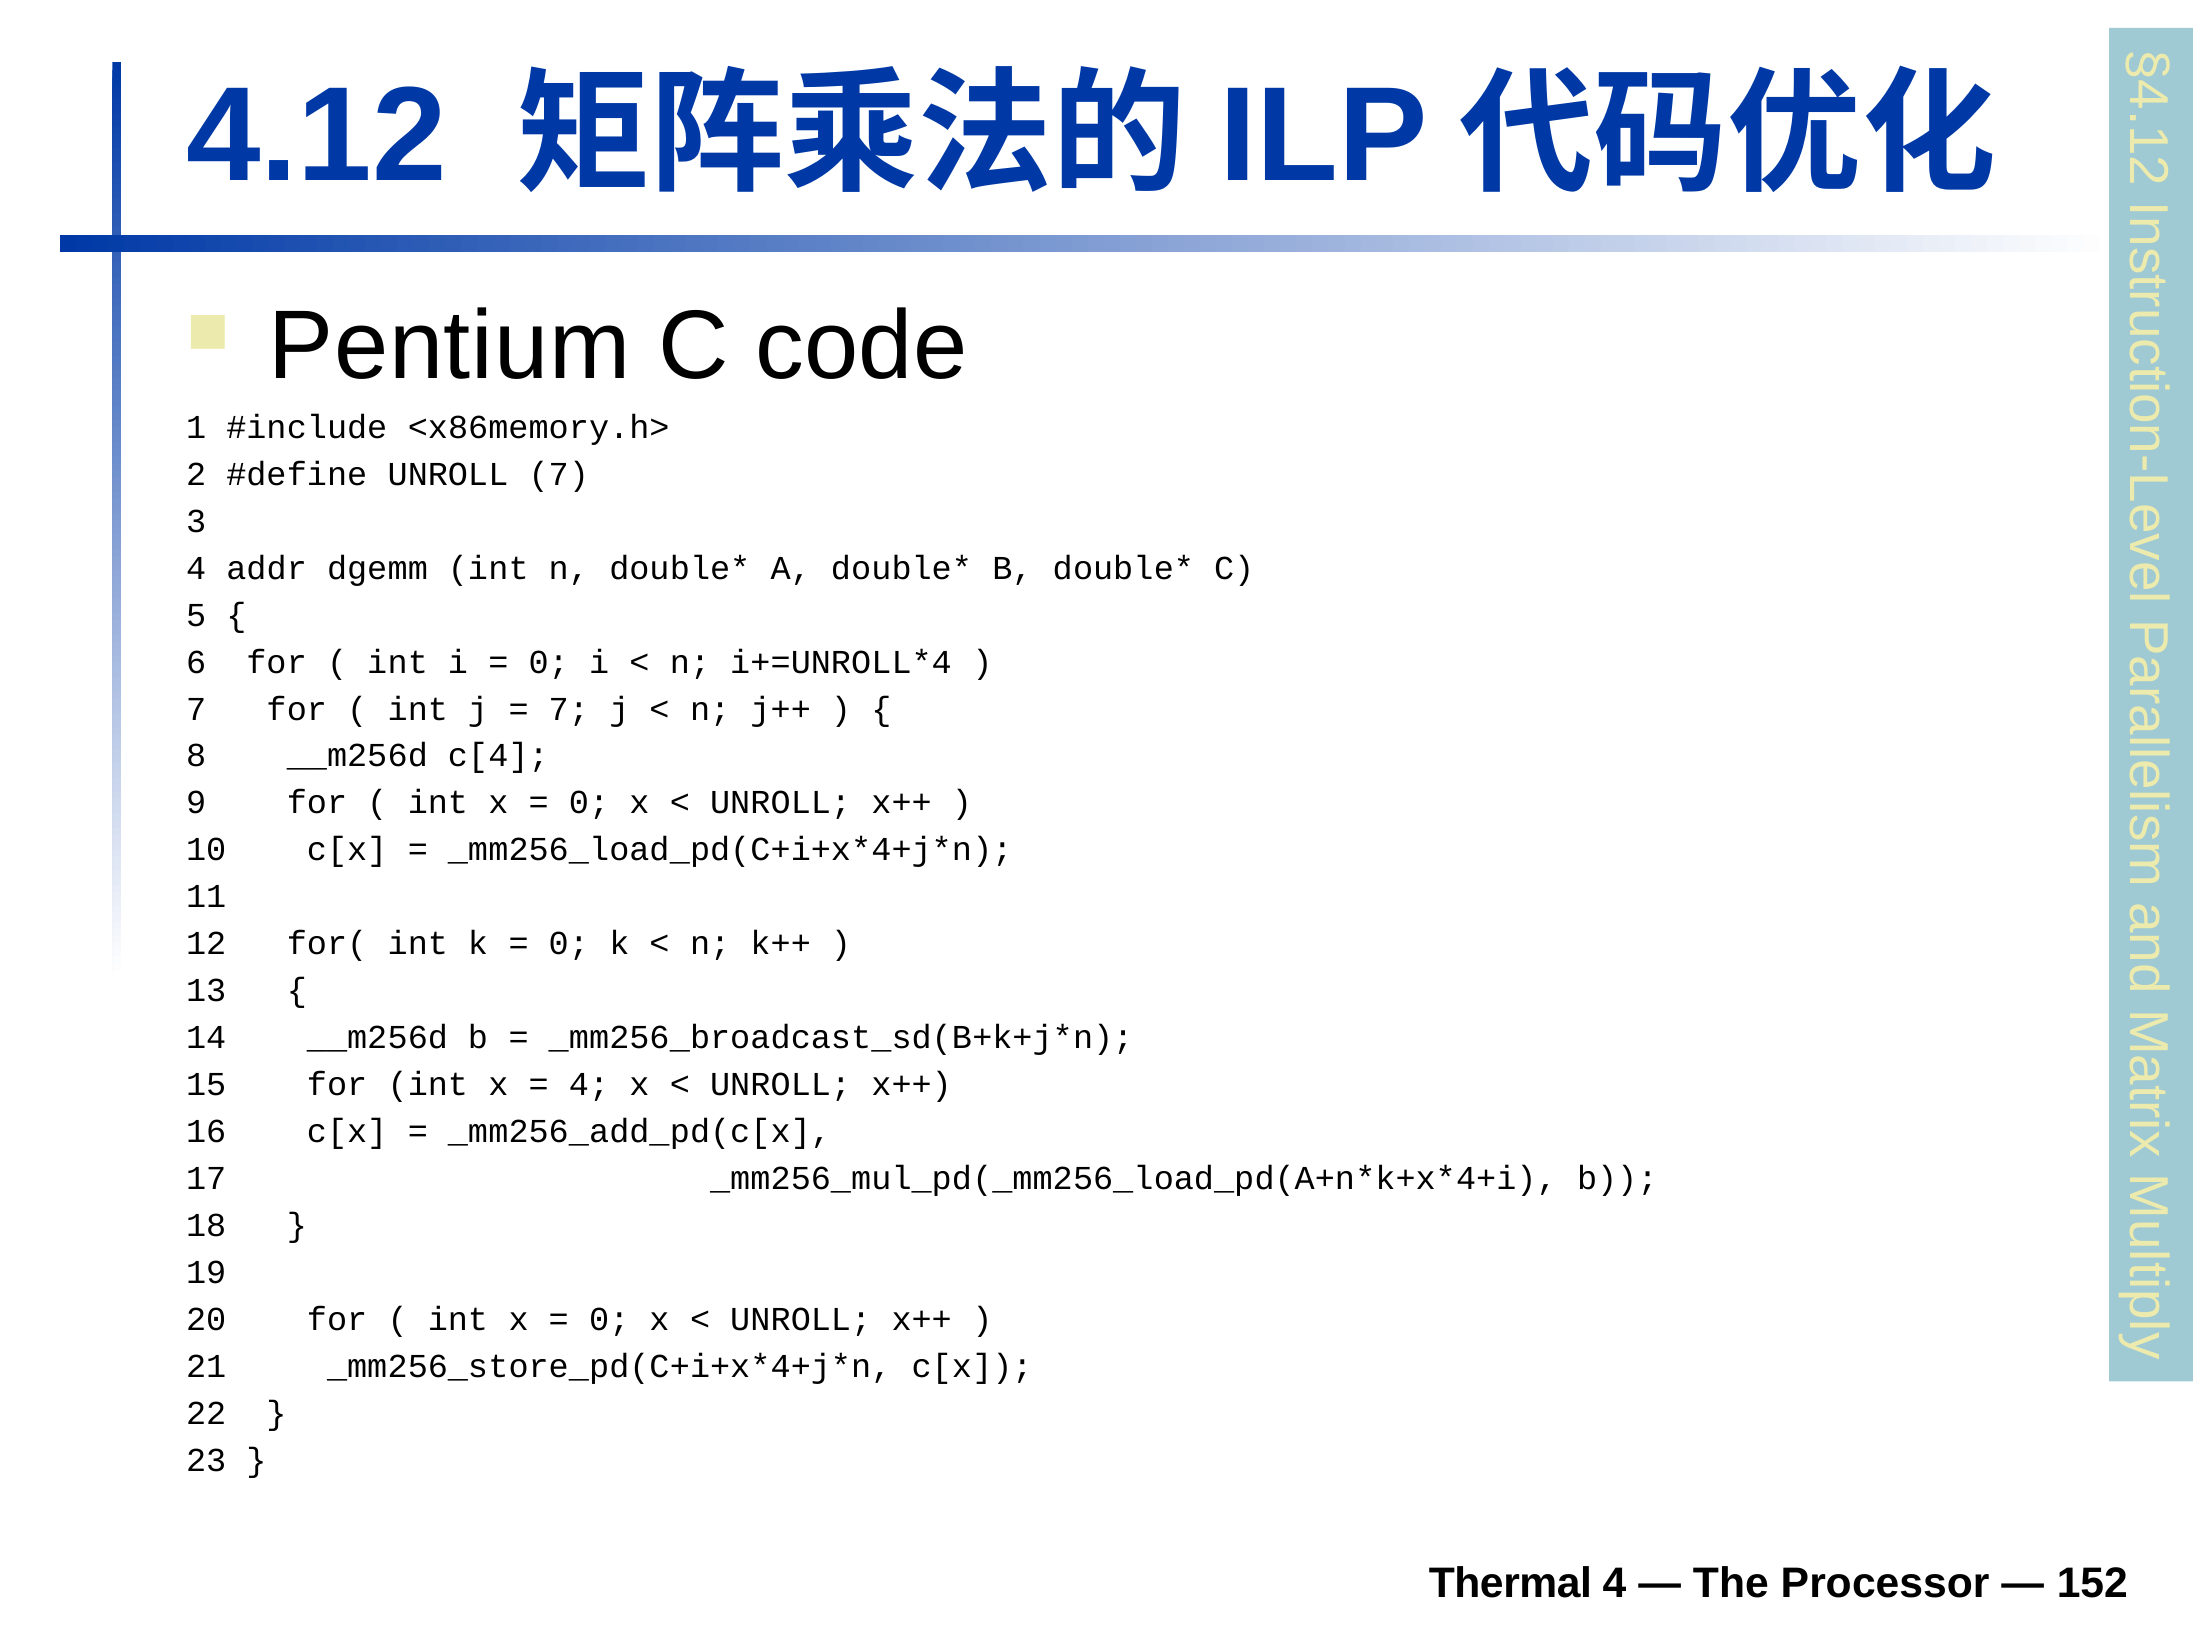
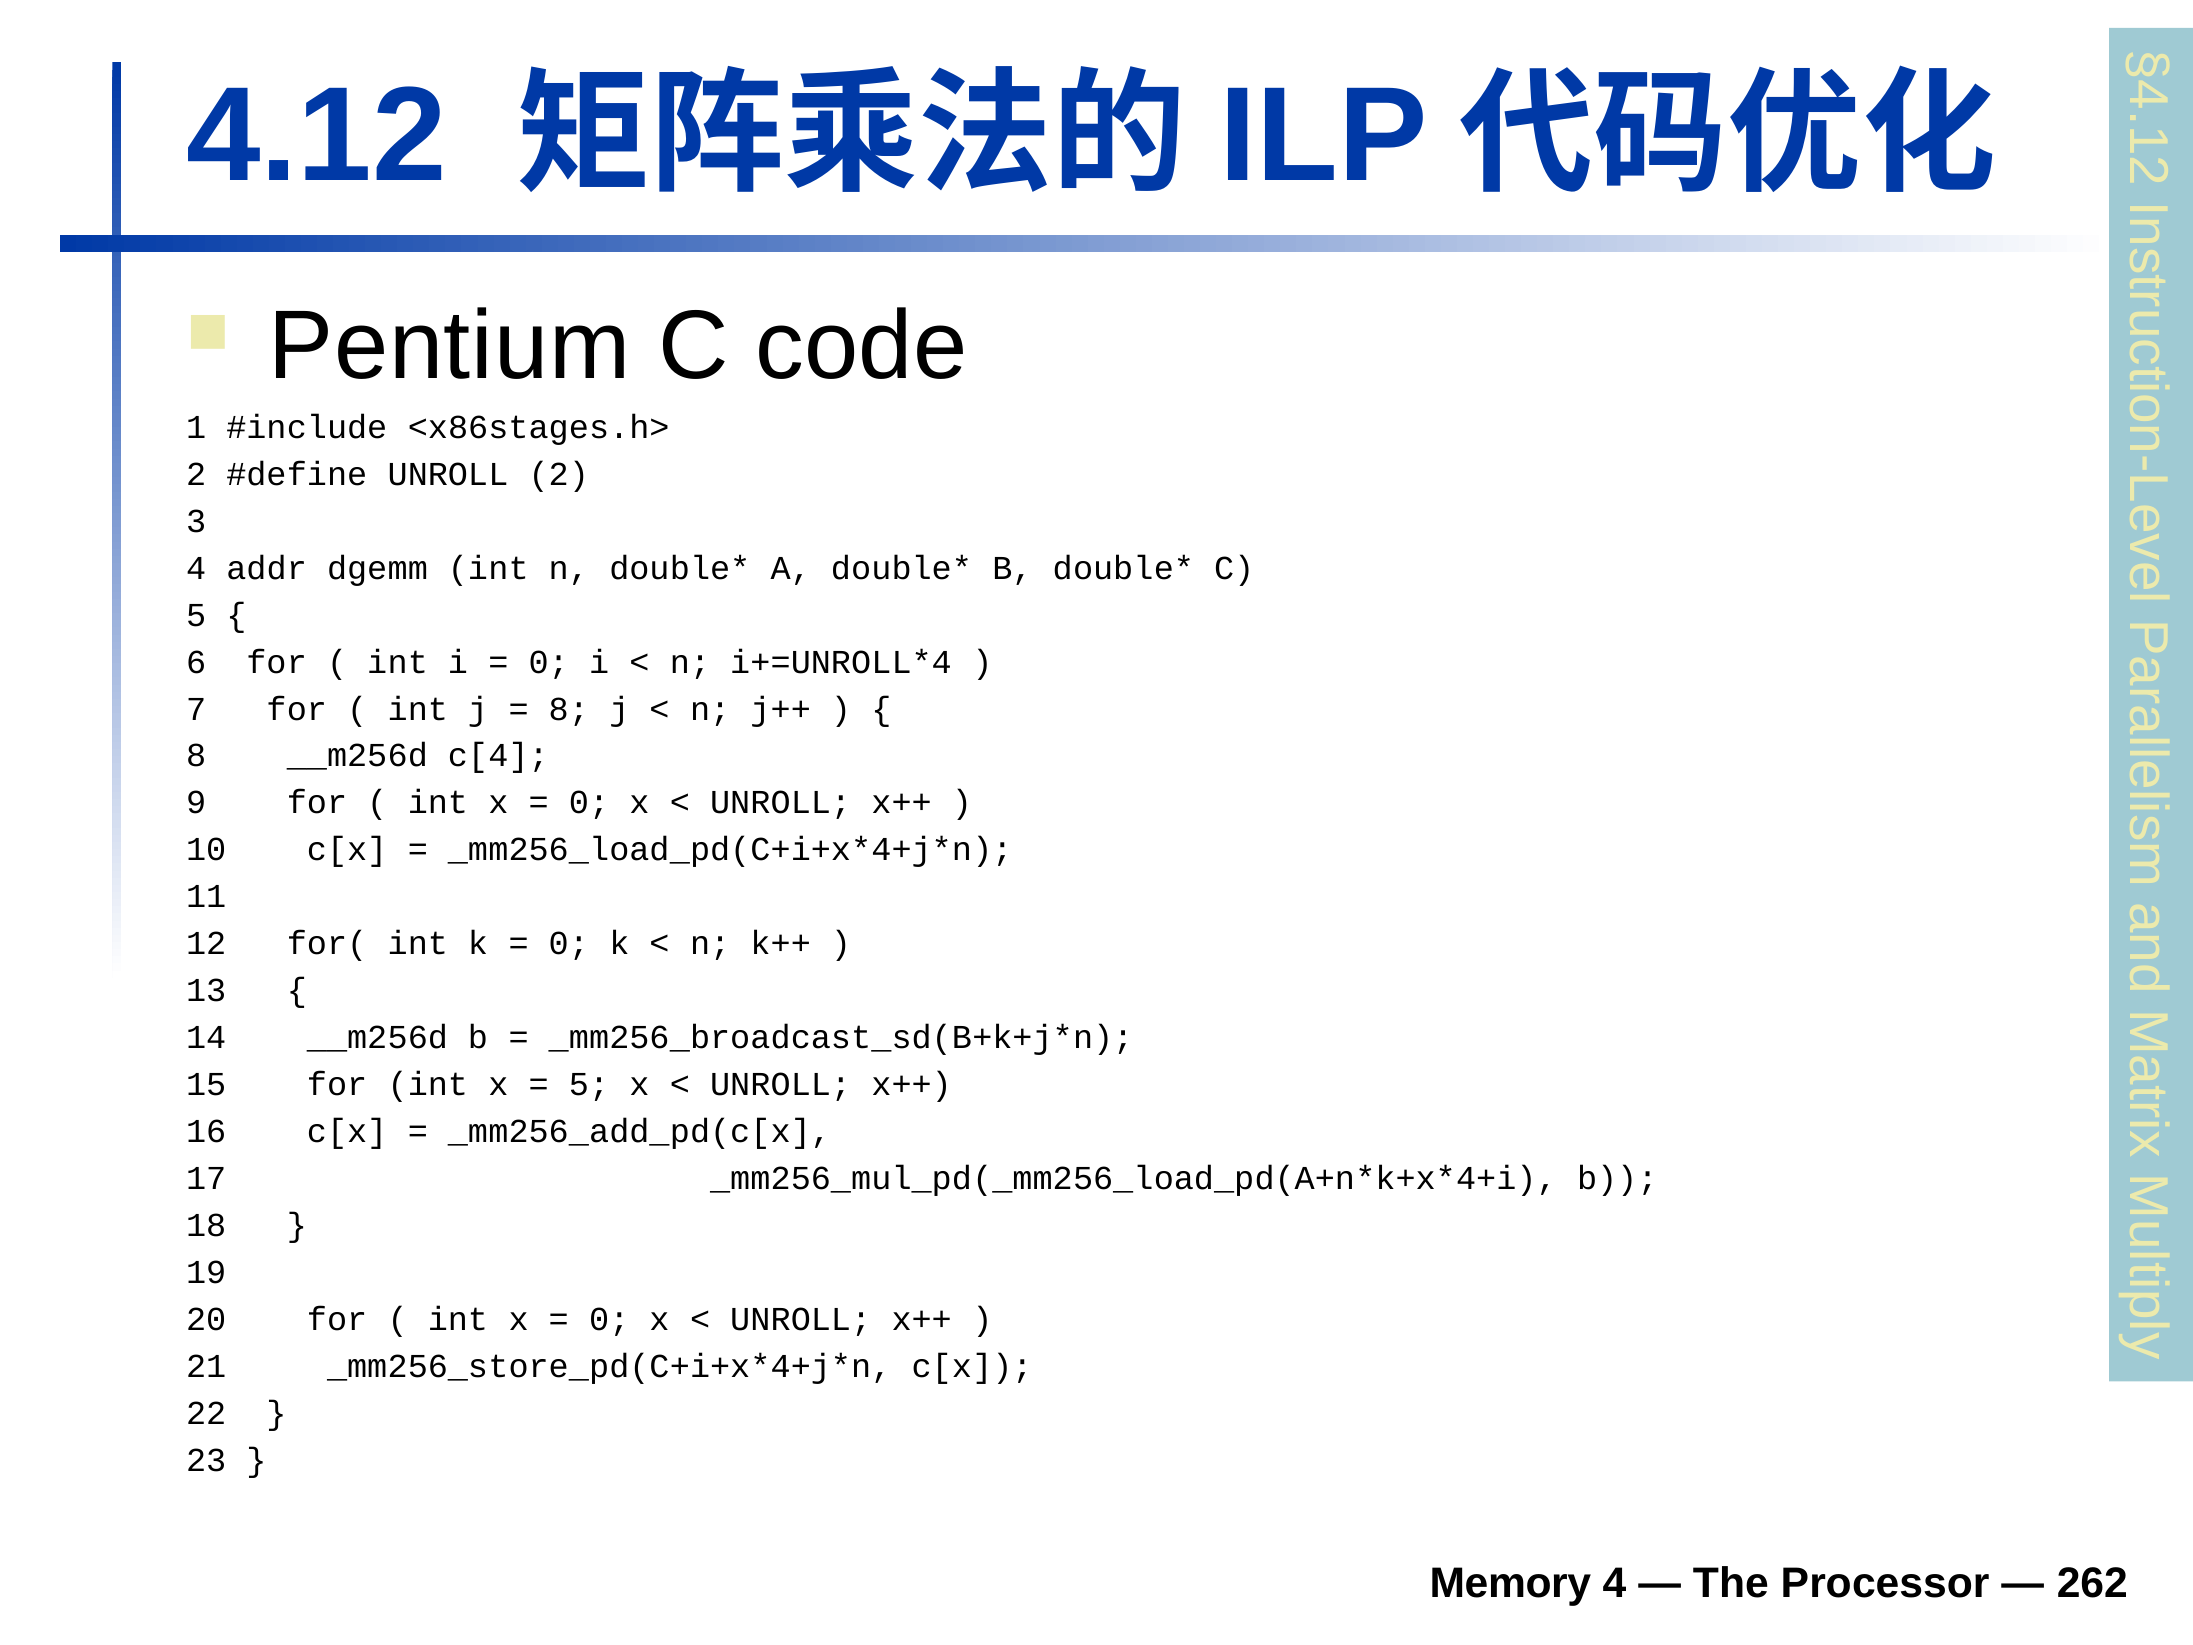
<x86memory.h>: <x86memory.h> -> <x86stages.h>
UNROLL 7: 7 -> 2
7 at (569, 709): 7 -> 8
4 at (589, 1085): 4 -> 5
Thermal: Thermal -> Memory
152: 152 -> 262
